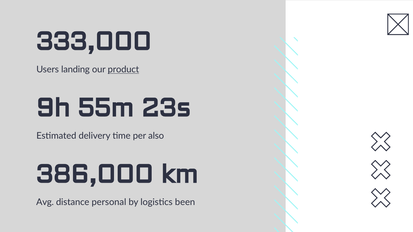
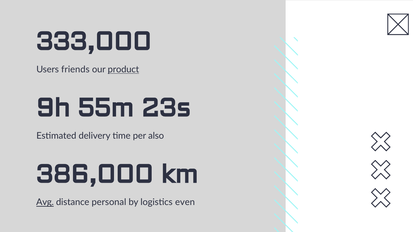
landing: landing -> friends
Avg underline: none -> present
been: been -> even
